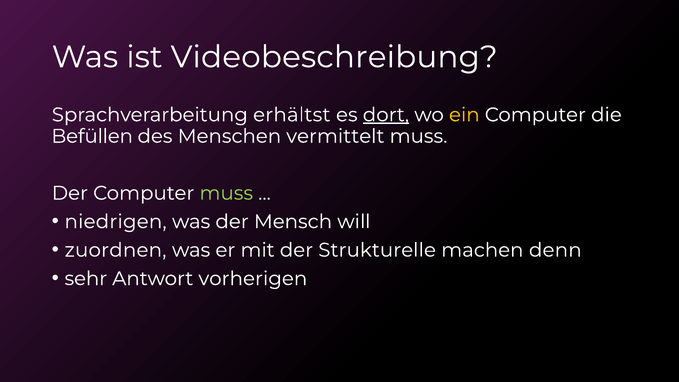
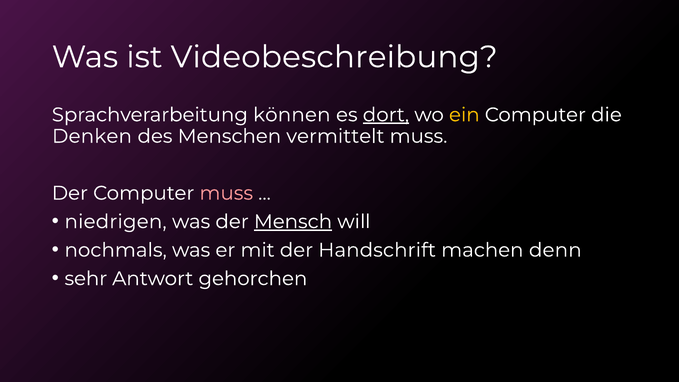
erhältst: erhältst -> können
Befüllen: Befüllen -> Denken
muss at (226, 193) colour: light green -> pink
Mensch underline: none -> present
zuordnen: zuordnen -> nochmals
Strukturelle: Strukturelle -> Handschrift
vorherigen: vorherigen -> gehorchen
